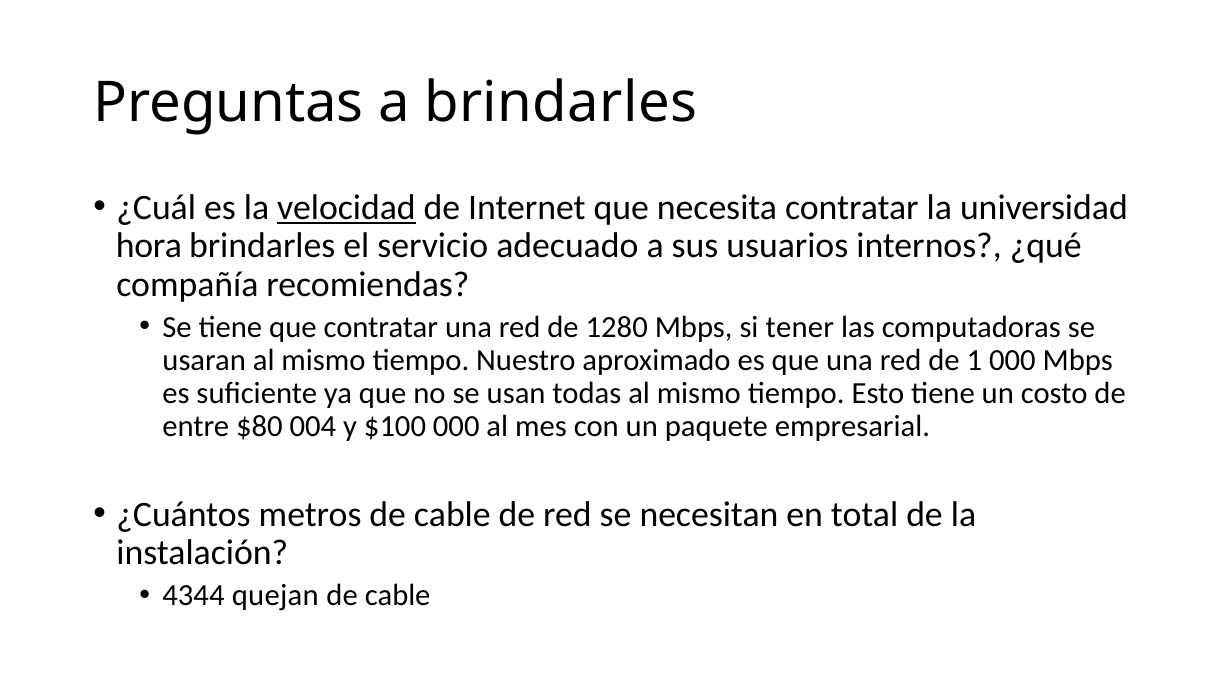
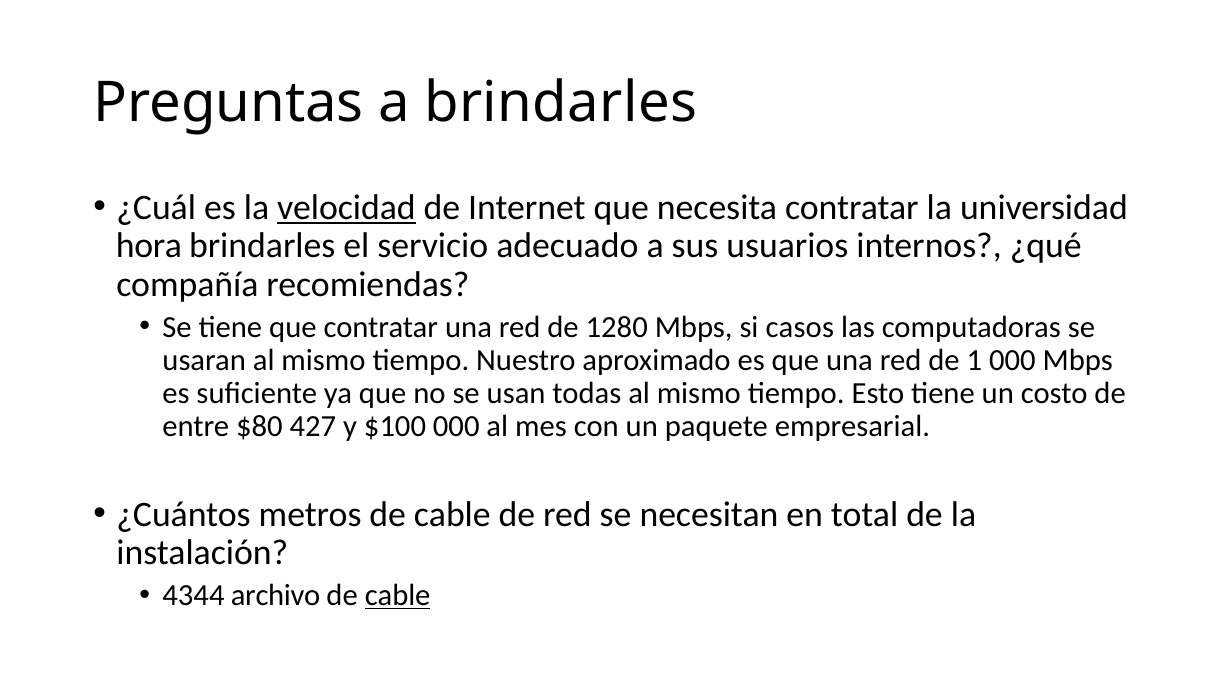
tener: tener -> casos
004: 004 -> 427
quejan: quejan -> archivo
cable at (398, 595) underline: none -> present
